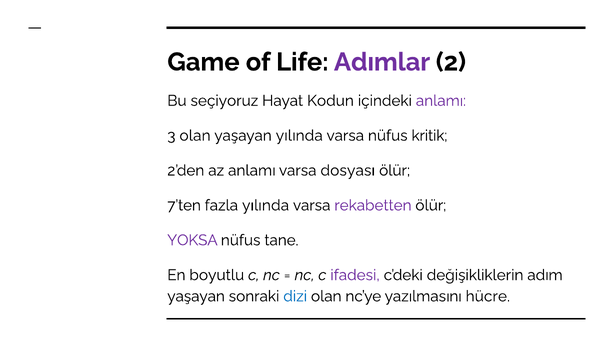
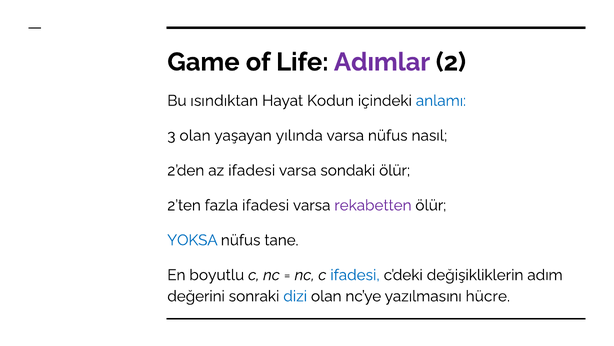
seçiyoruz: seçiyoruz -> ısındıktan
anlamı at (441, 101) colour: purple -> blue
kritik: kritik -> nasıl
az anlamı: anlamı -> ifadesi
dosyası: dosyası -> sondaki
7’ten: 7’ten -> 2’ten
fazla yılında: yılında -> ifadesi
YOKSA colour: purple -> blue
ifadesi at (355, 275) colour: purple -> blue
yaşayan at (196, 296): yaşayan -> değerini
